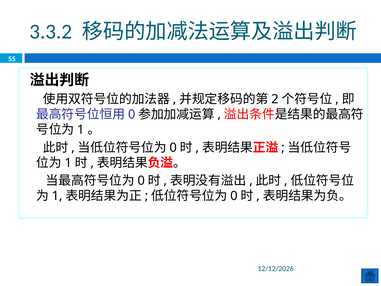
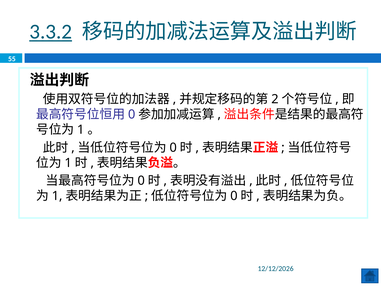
3.3.2 underline: none -> present
